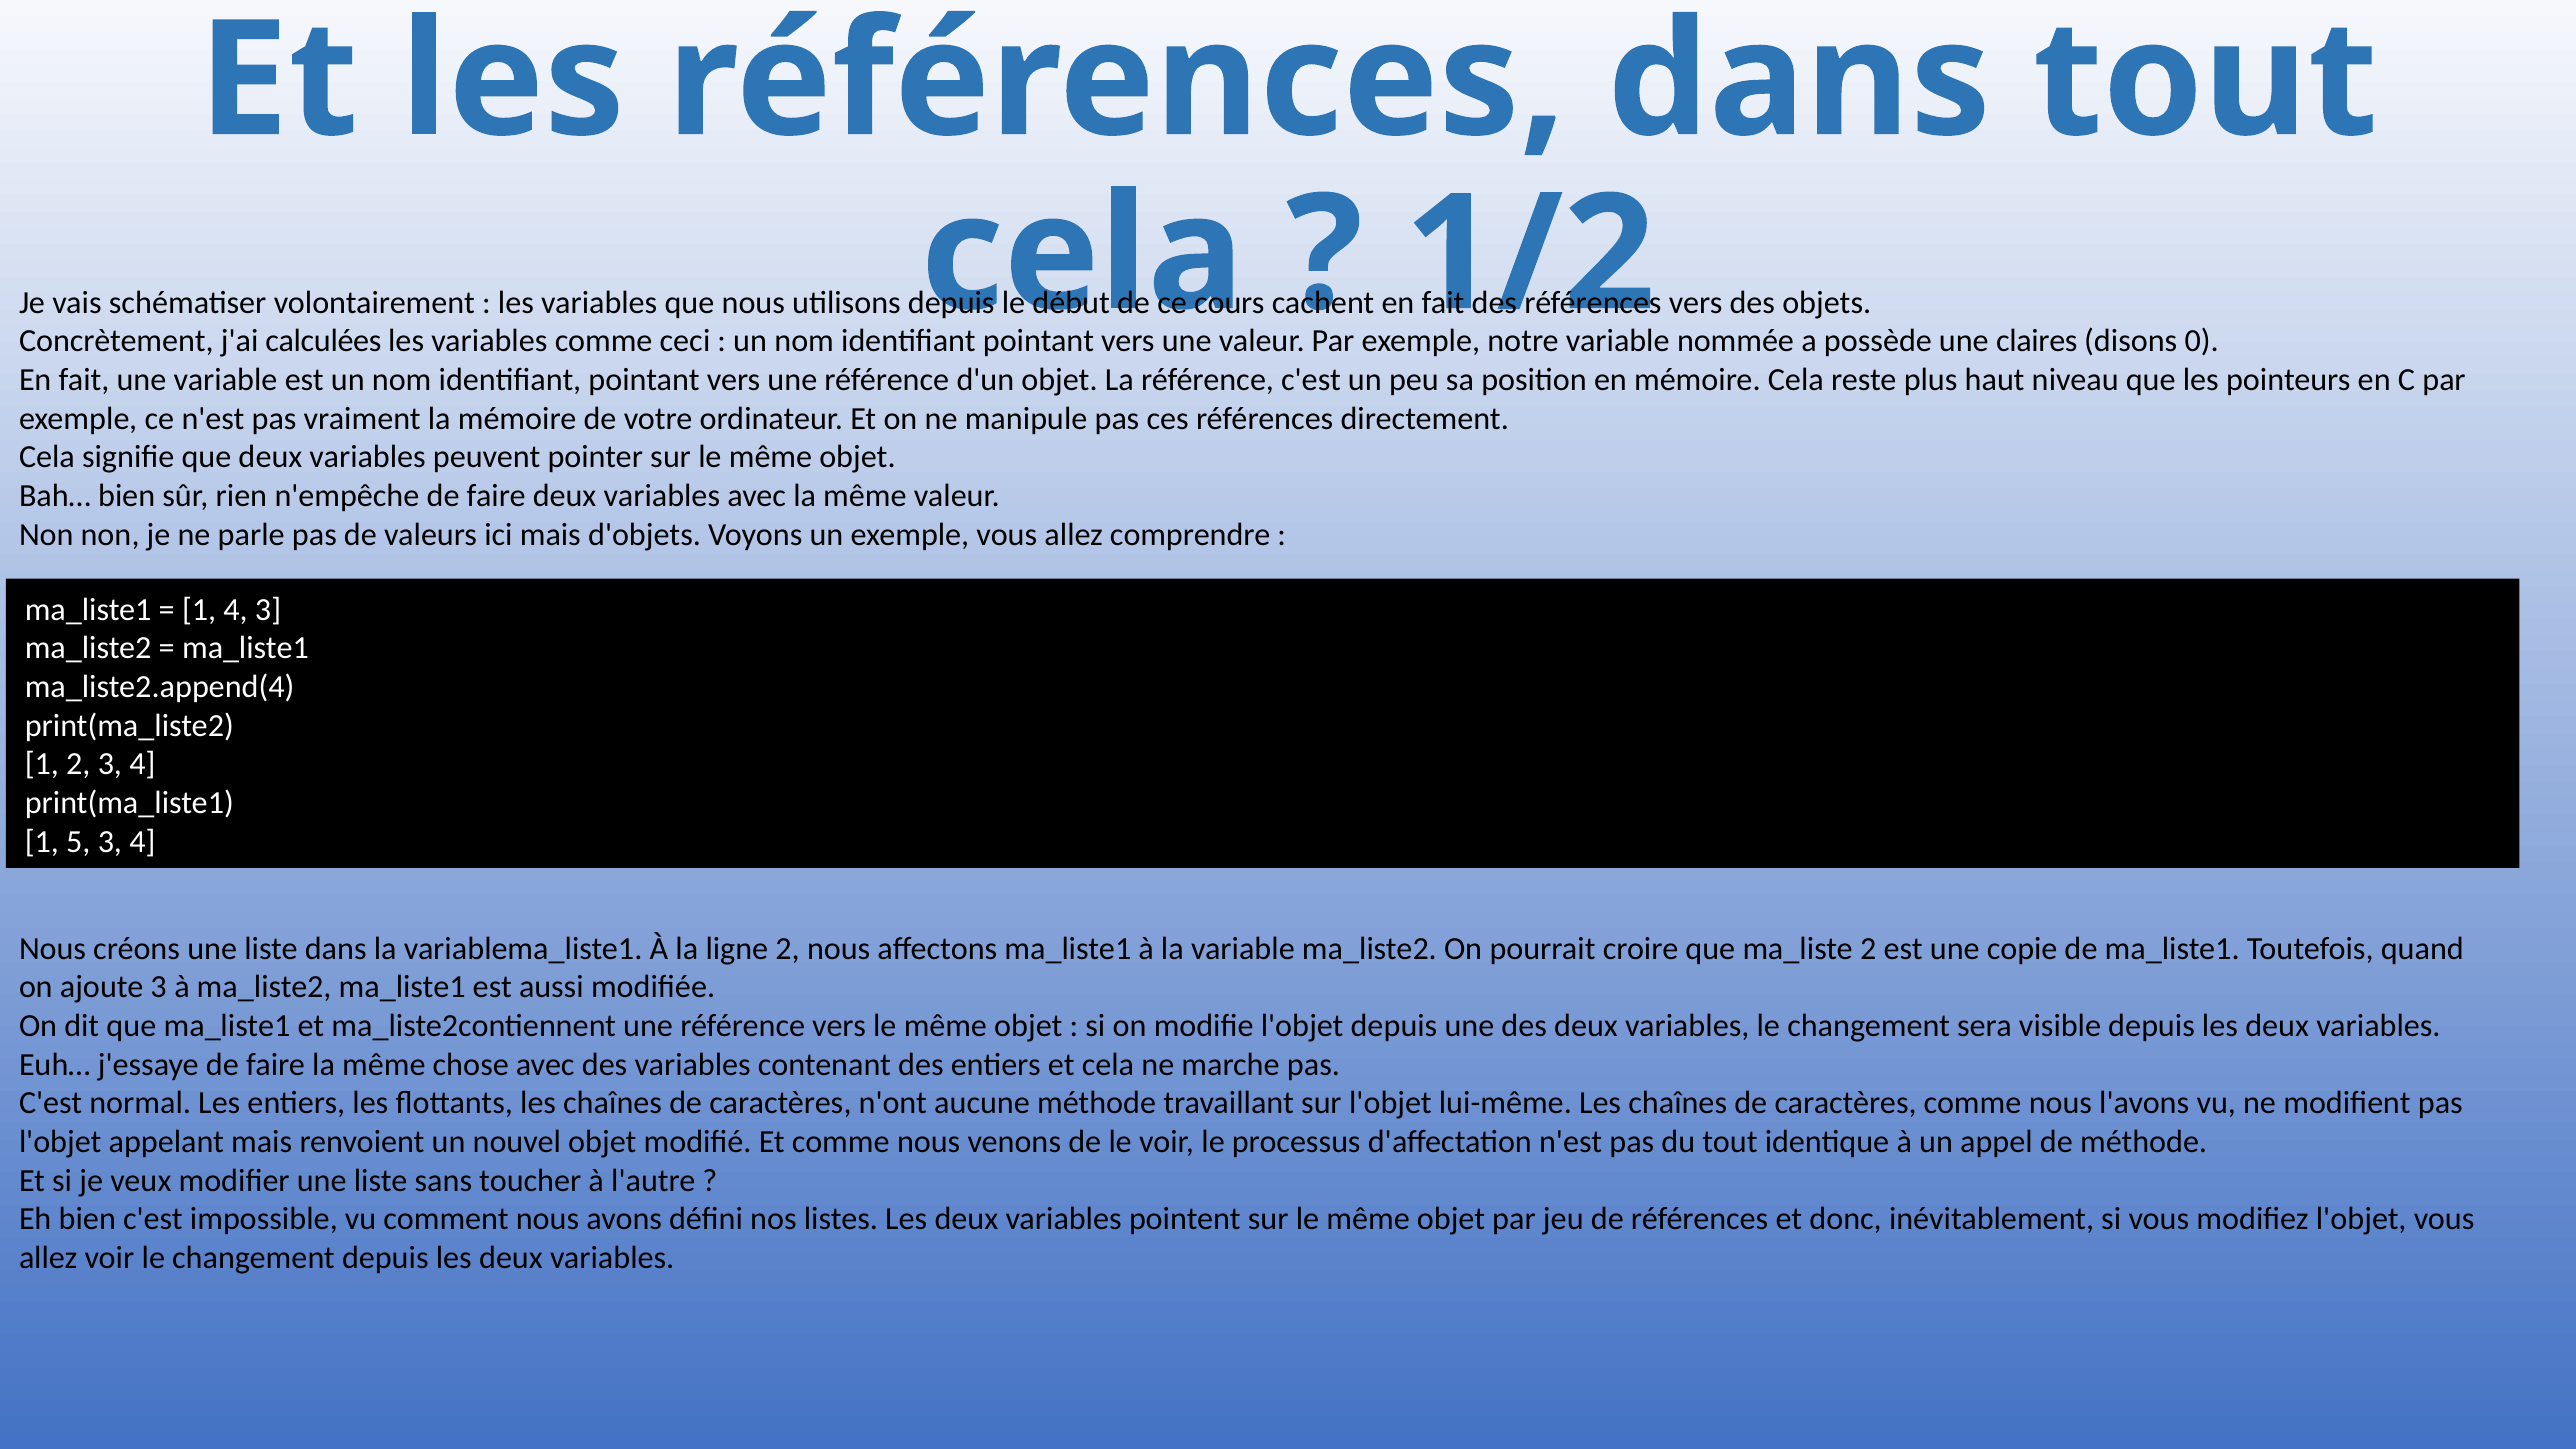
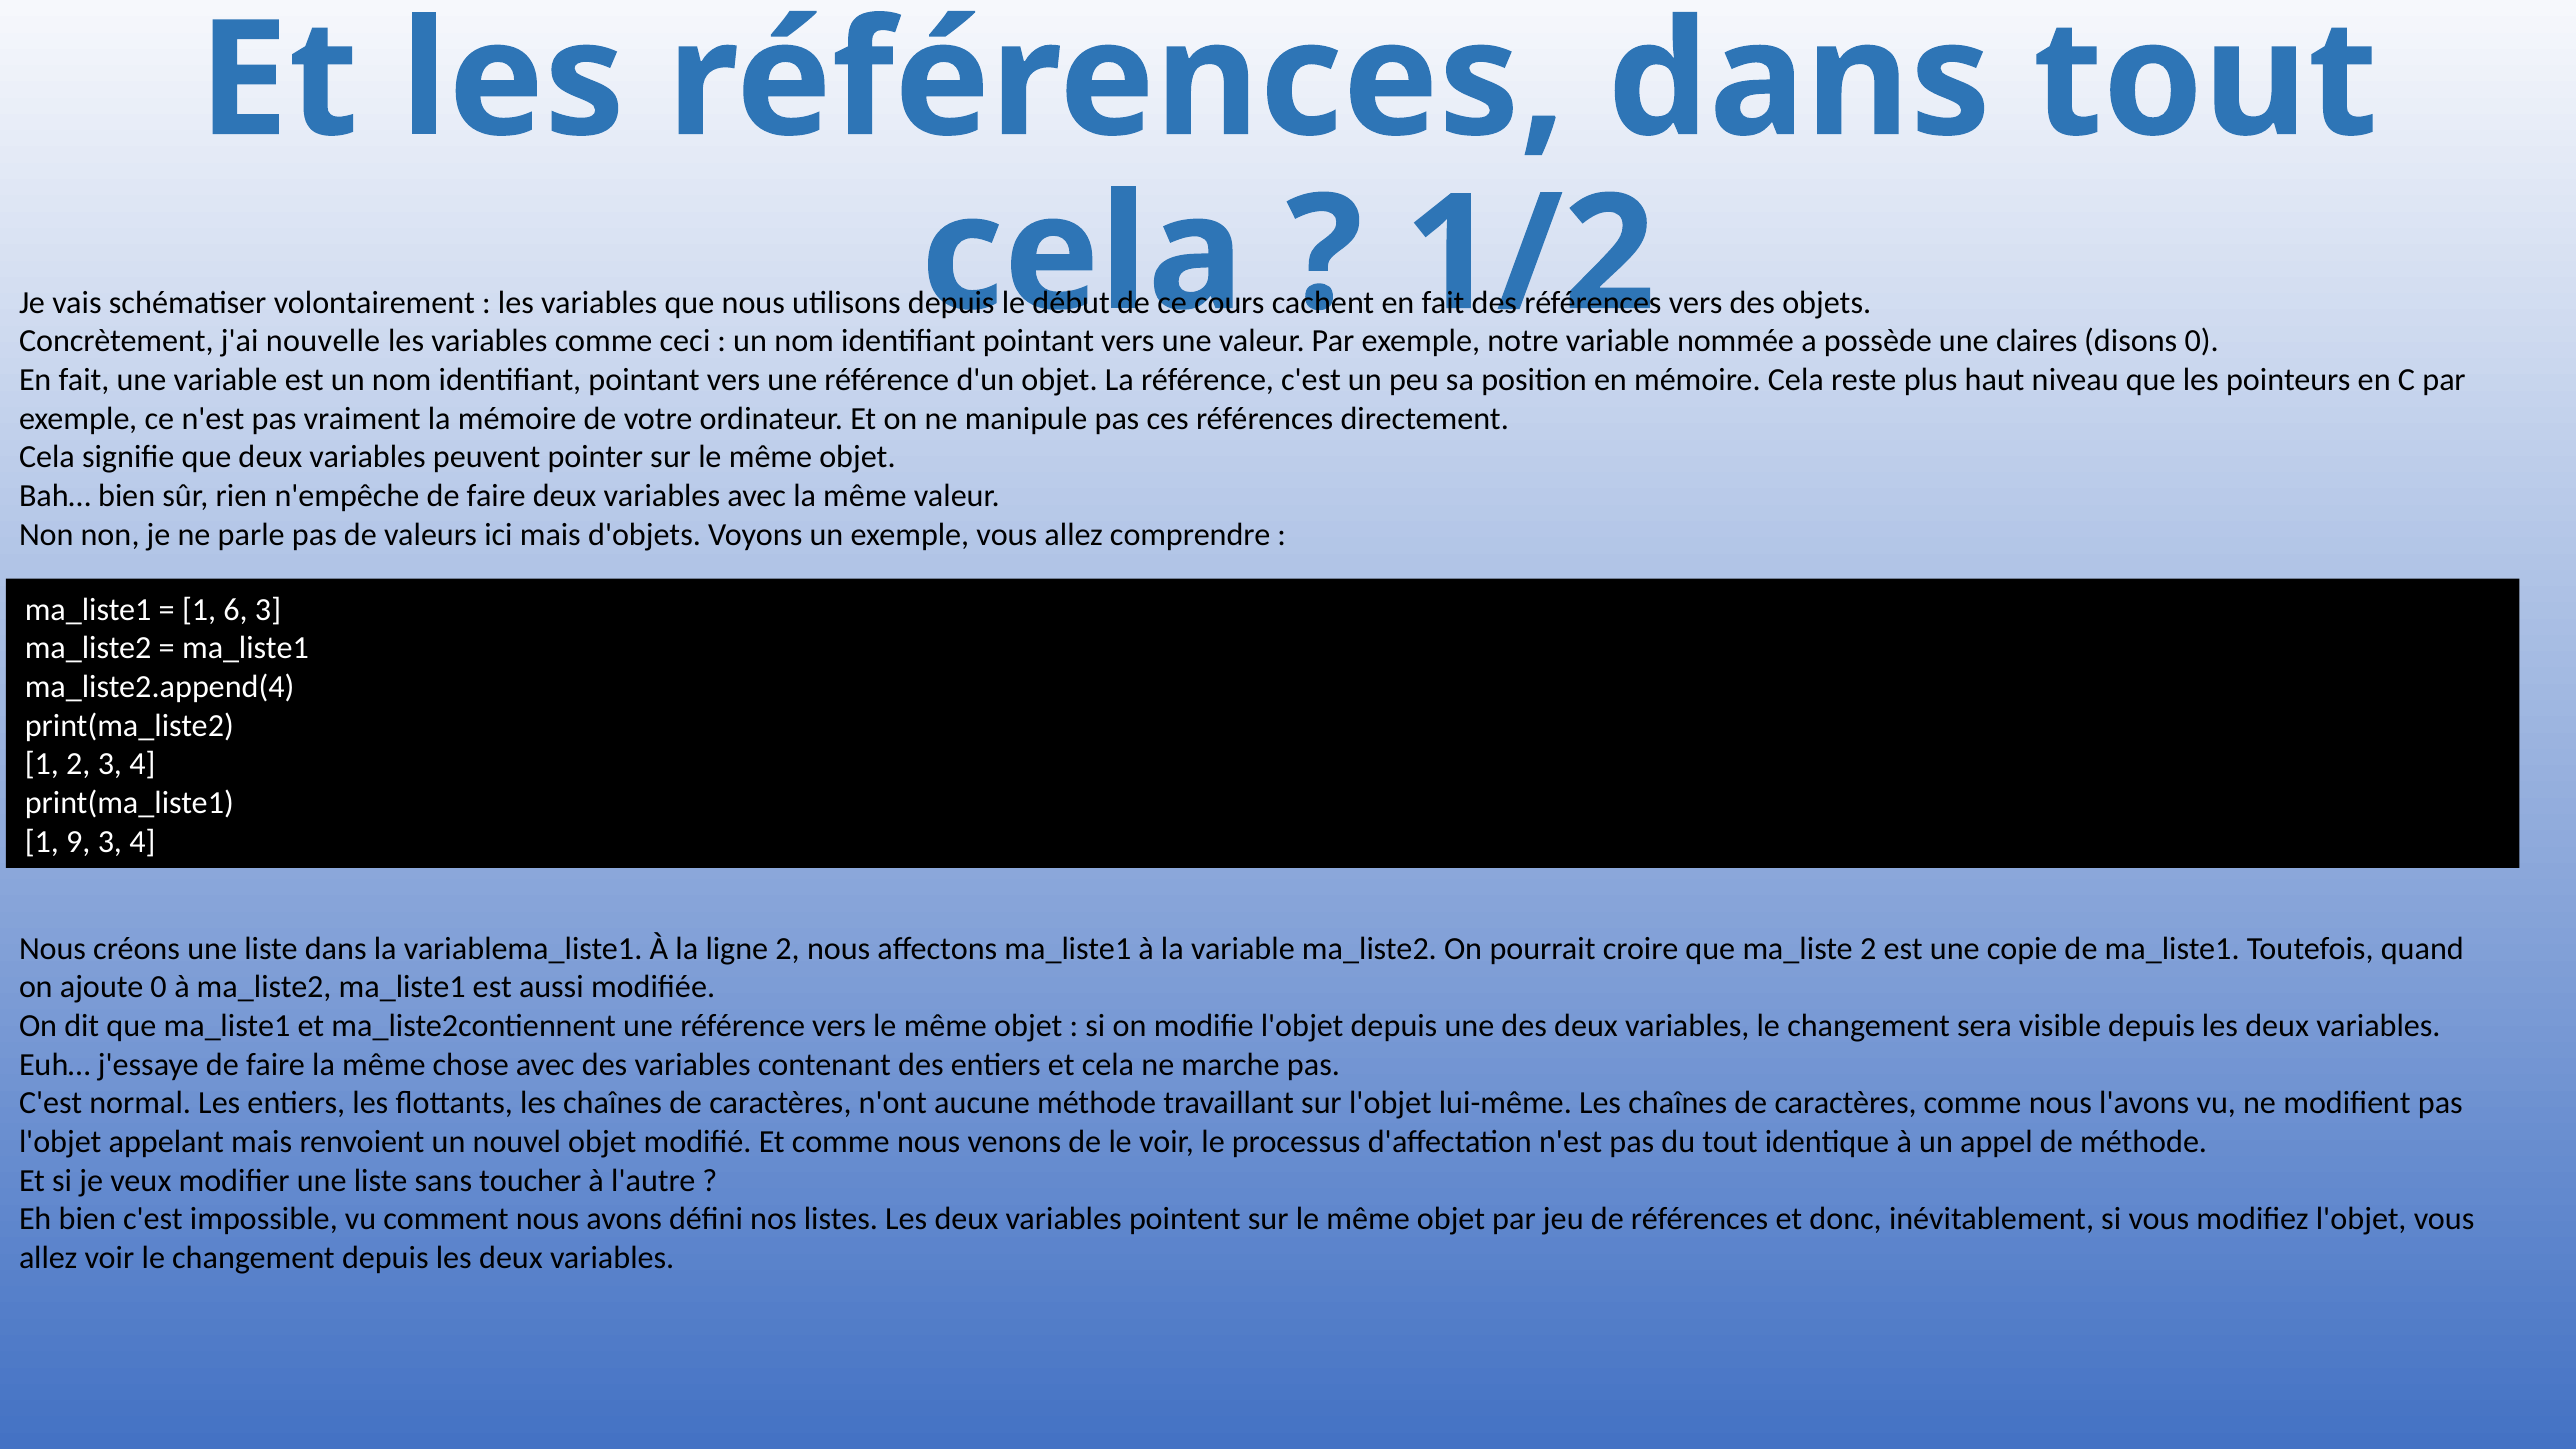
calculées: calculées -> nouvelle
1 4: 4 -> 6
5: 5 -> 9
ajoute 3: 3 -> 0
